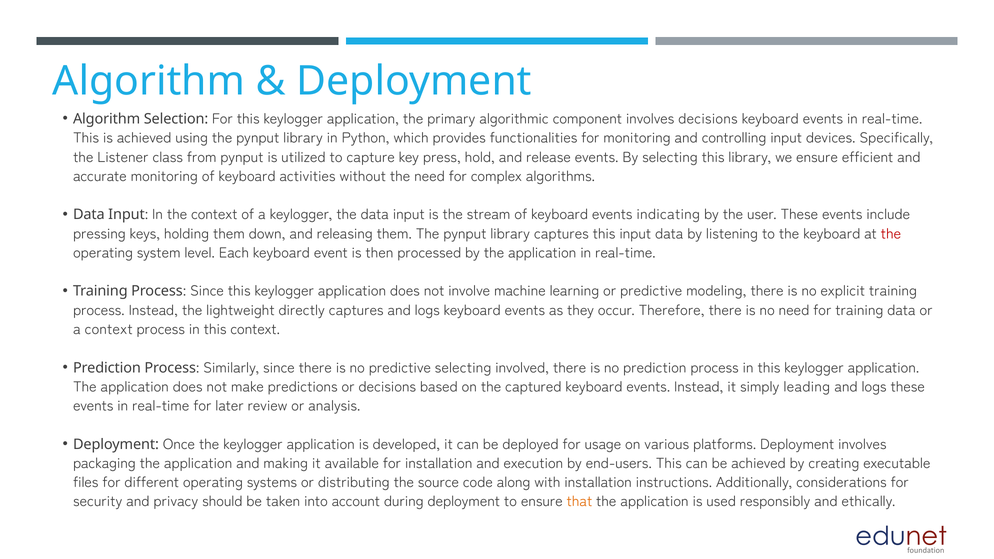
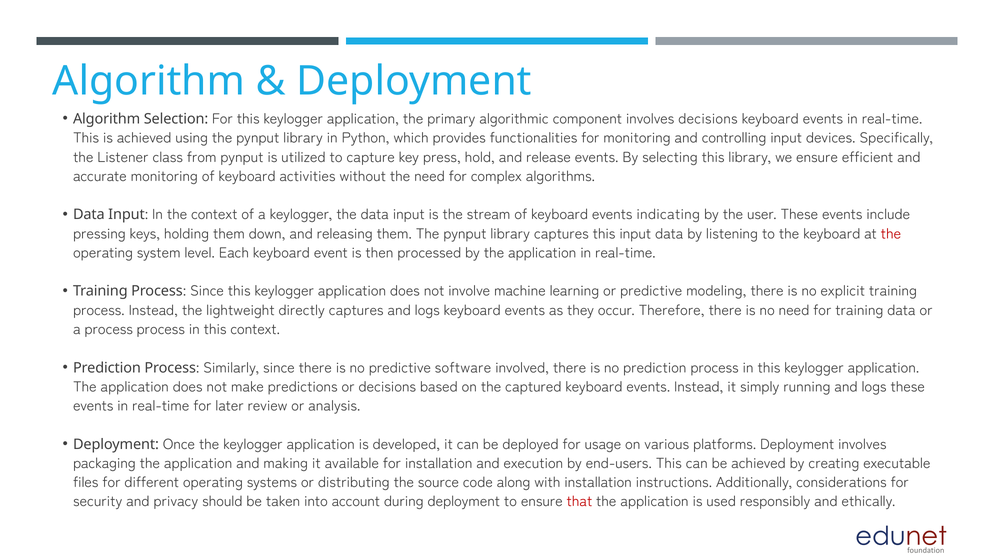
a context: context -> process
predictive selecting: selecting -> software
leading: leading -> running
that colour: orange -> red
